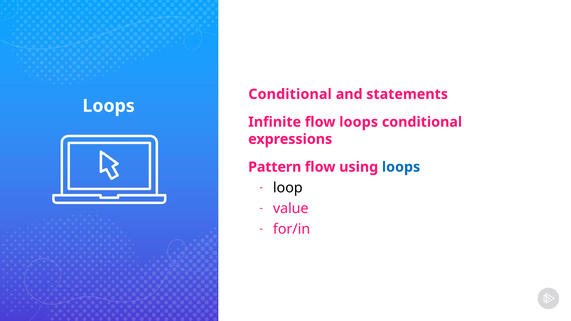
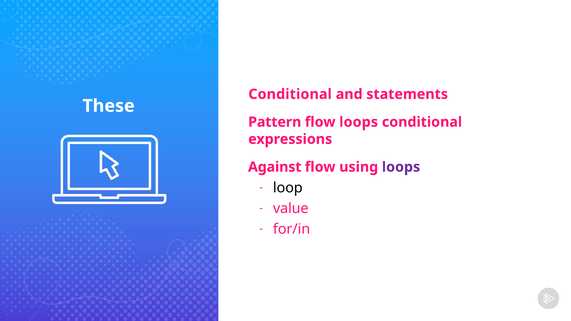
Loops at (109, 106): Loops -> These
Infinite: Infinite -> Pattern
Pattern: Pattern -> Against
loops at (401, 167) colour: blue -> purple
